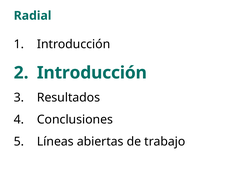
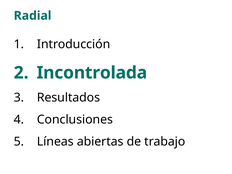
Introducción at (92, 73): Introducción -> Incontrolada
